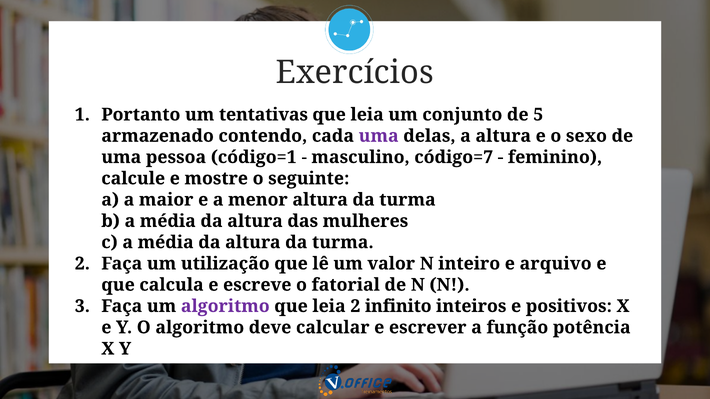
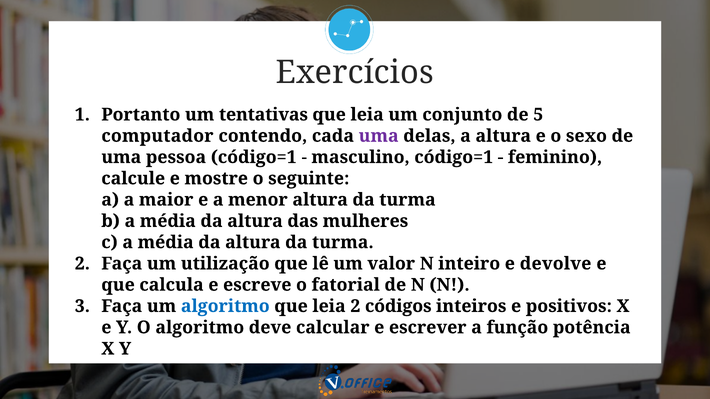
armazenado: armazenado -> computador
masculino código=7: código=7 -> código=1
arquivo: arquivo -> devolve
algoritmo at (225, 306) colour: purple -> blue
infinito: infinito -> códigos
